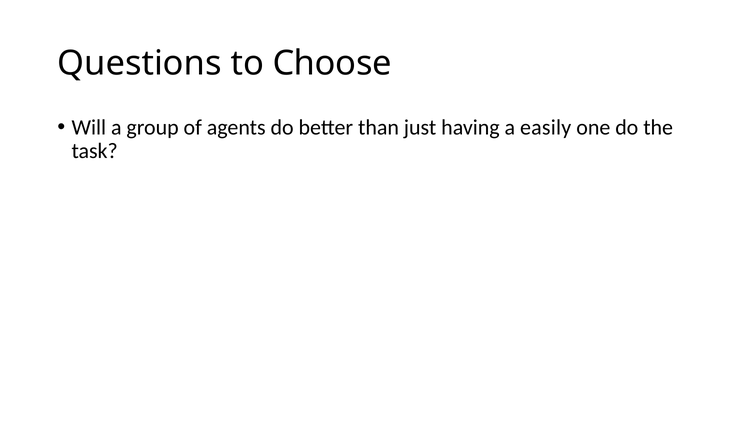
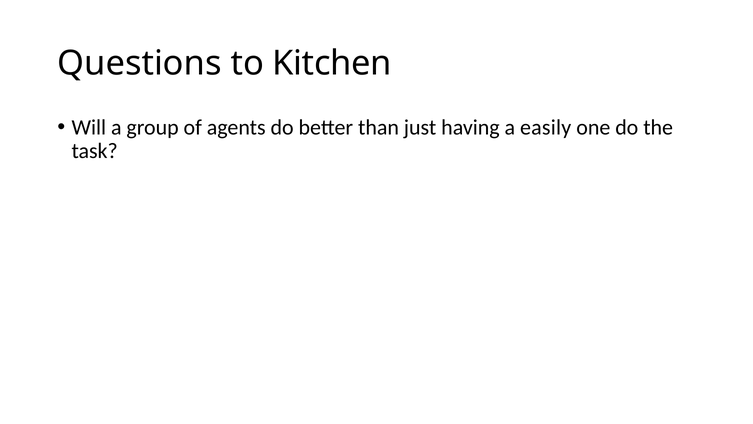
Choose: Choose -> Kitchen
